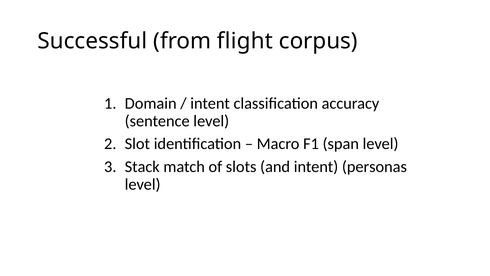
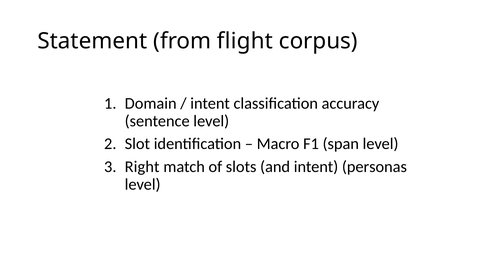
Successful: Successful -> Statement
Stack: Stack -> Right
